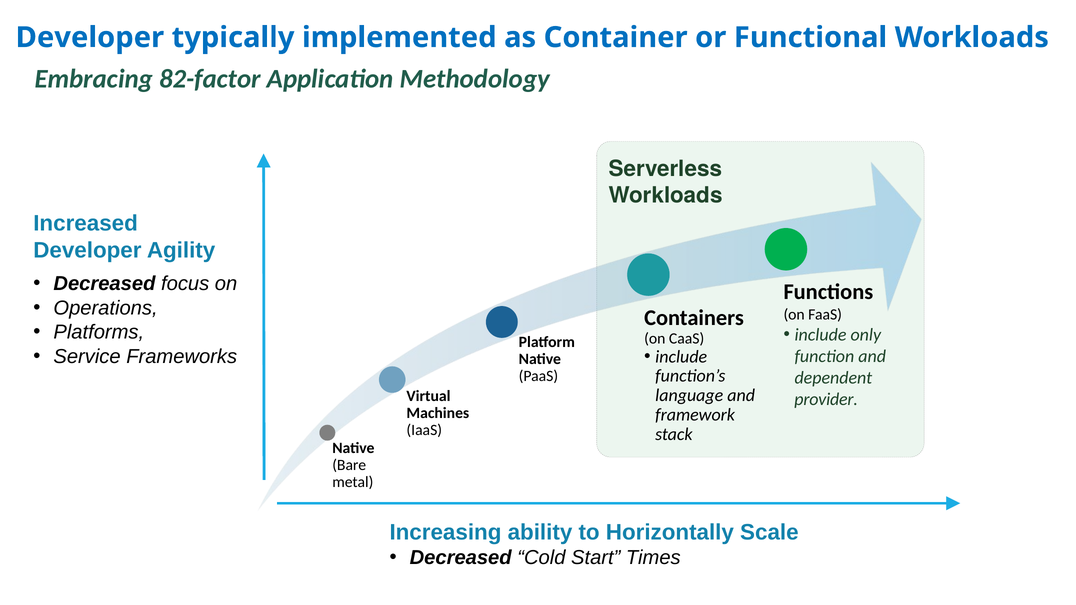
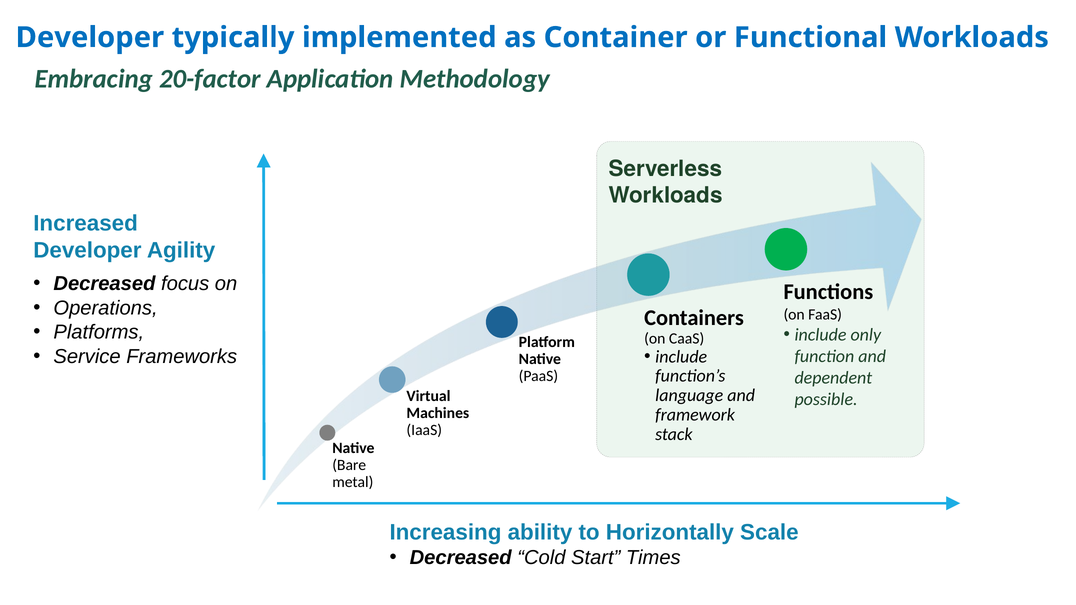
82-factor: 82-factor -> 20-factor
provider: provider -> possible
